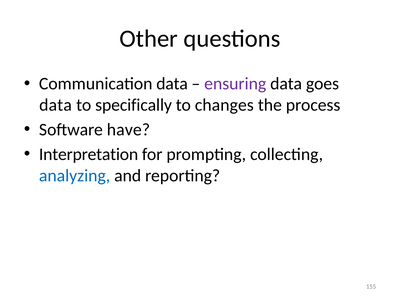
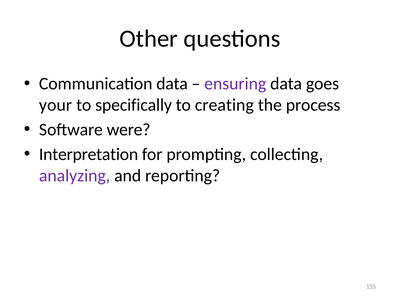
data at (55, 105): data -> your
changes: changes -> creating
have: have -> were
analyzing colour: blue -> purple
